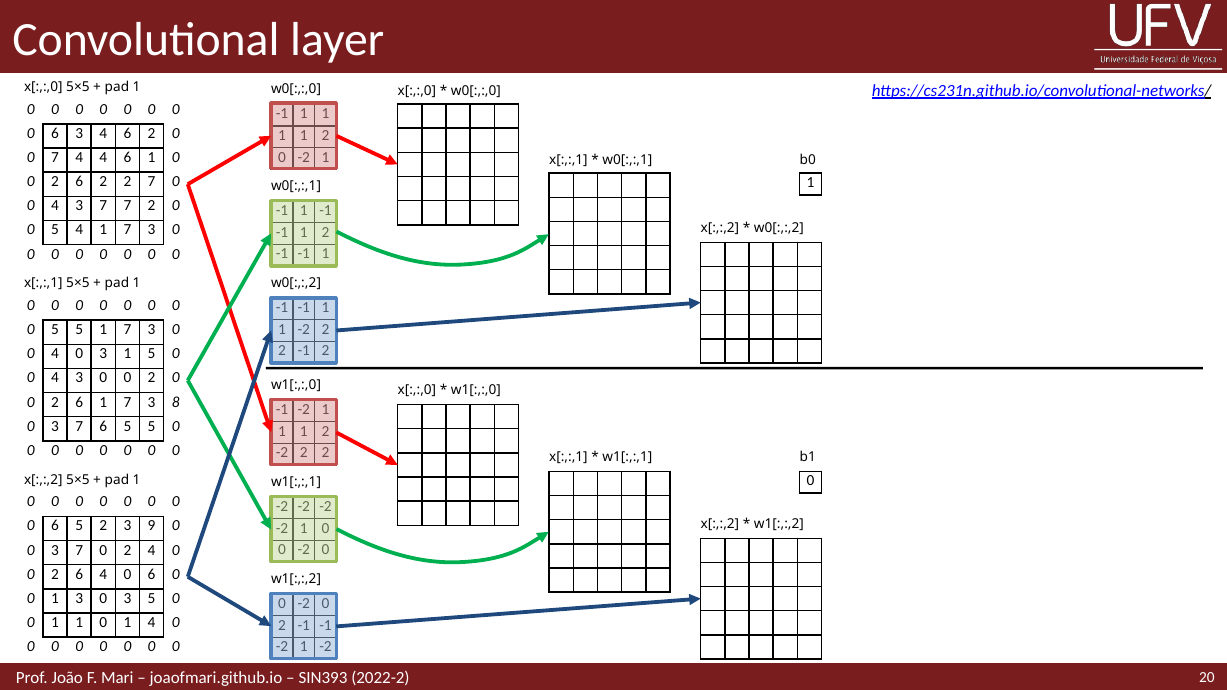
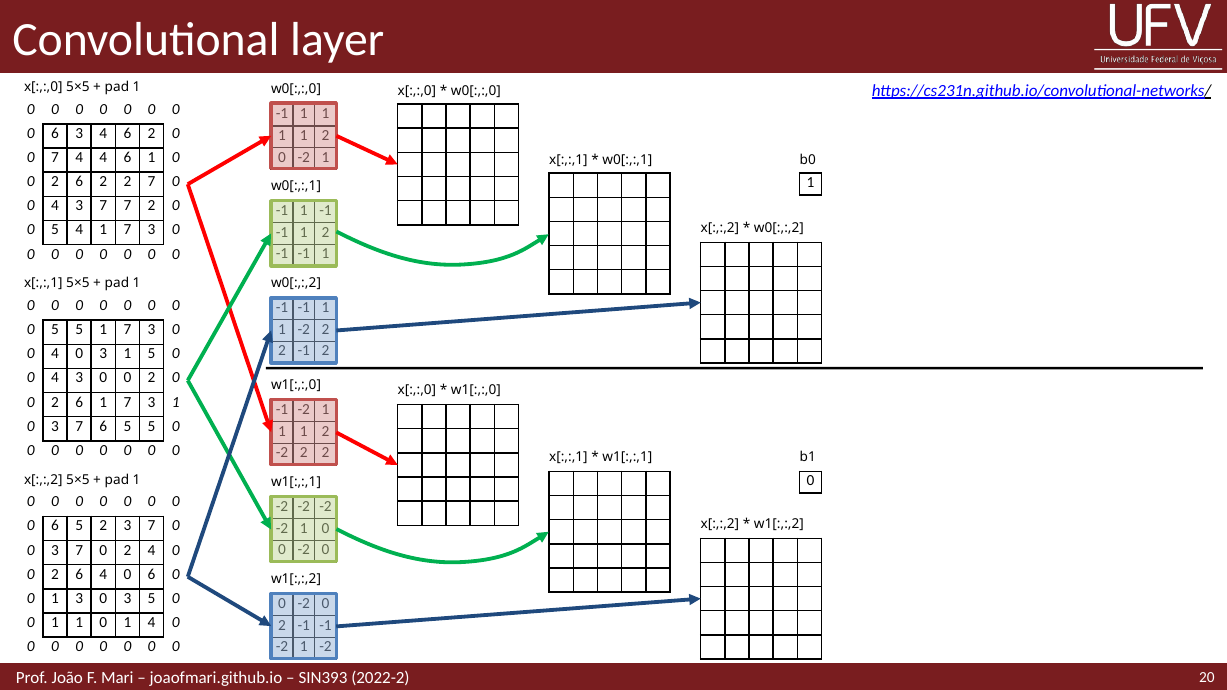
7 3 8: 8 -> 1
2 3 9: 9 -> 7
